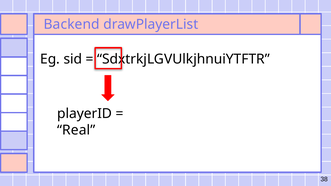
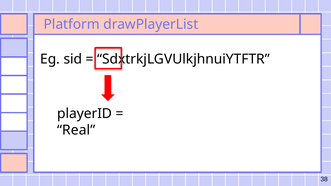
Backend: Backend -> Platform
